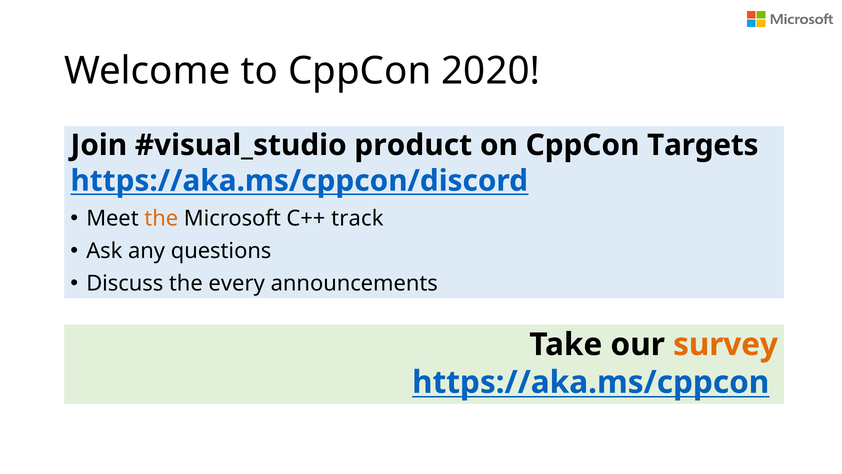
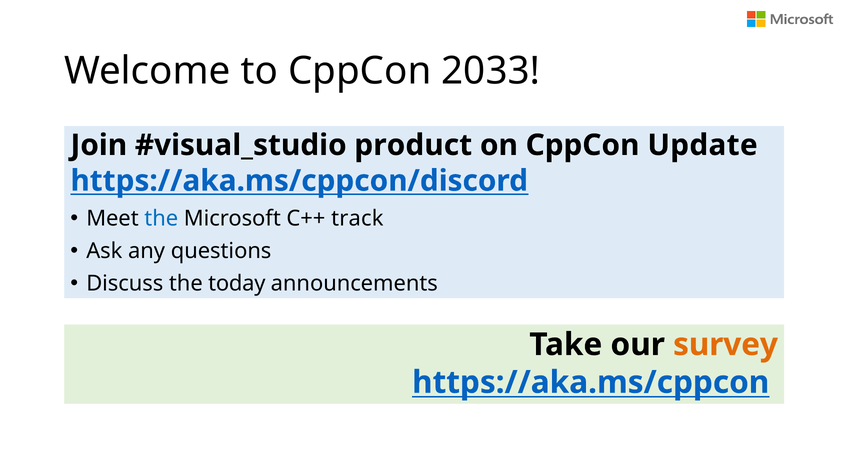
2020: 2020 -> 2033
Targets: Targets -> Update
the at (161, 218) colour: orange -> blue
every: every -> today
